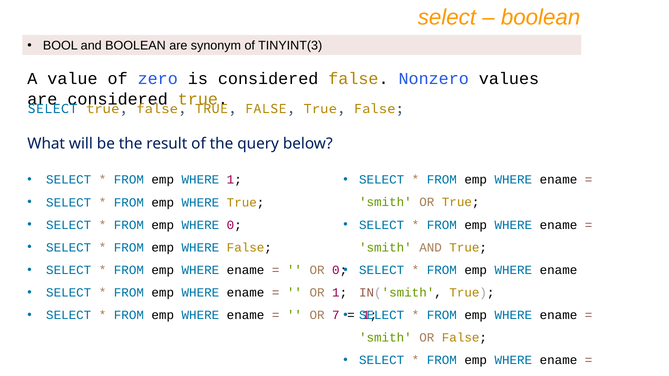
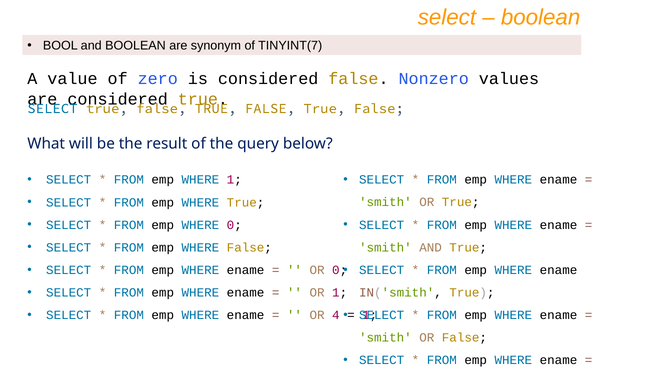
TINYINT(3: TINYINT(3 -> TINYINT(7
7: 7 -> 4
